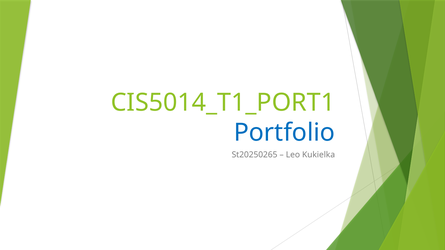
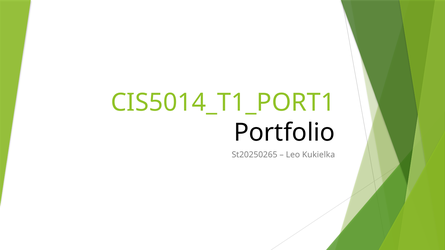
Portfolio colour: blue -> black
